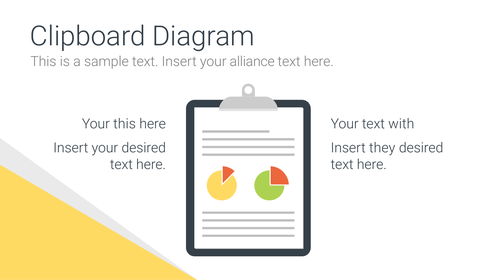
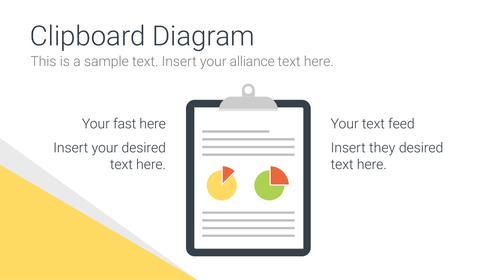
Your this: this -> fast
with: with -> feed
